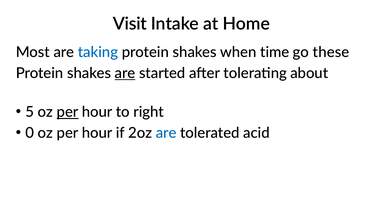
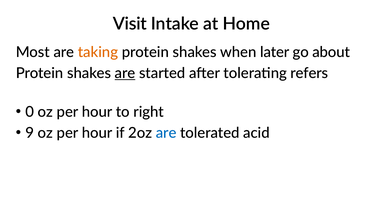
taking colour: blue -> orange
time: time -> later
these: these -> about
about: about -> refers
5: 5 -> 0
per at (68, 112) underline: present -> none
0: 0 -> 9
